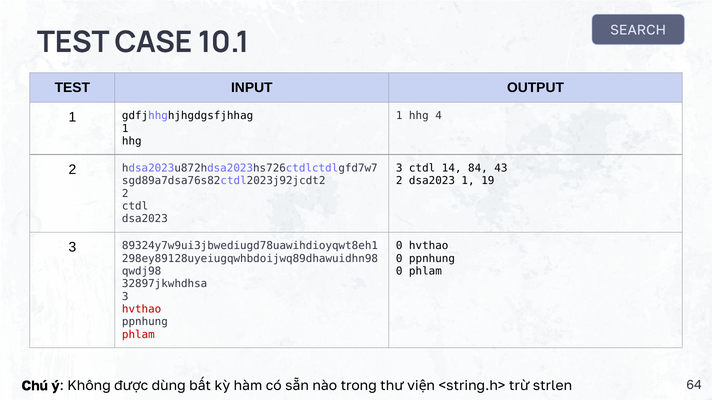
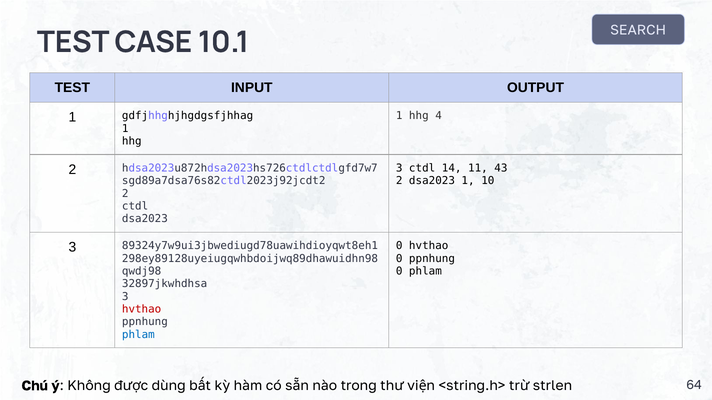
84: 84 -> 11
19: 19 -> 10
phlam at (138, 335) colour: red -> blue
